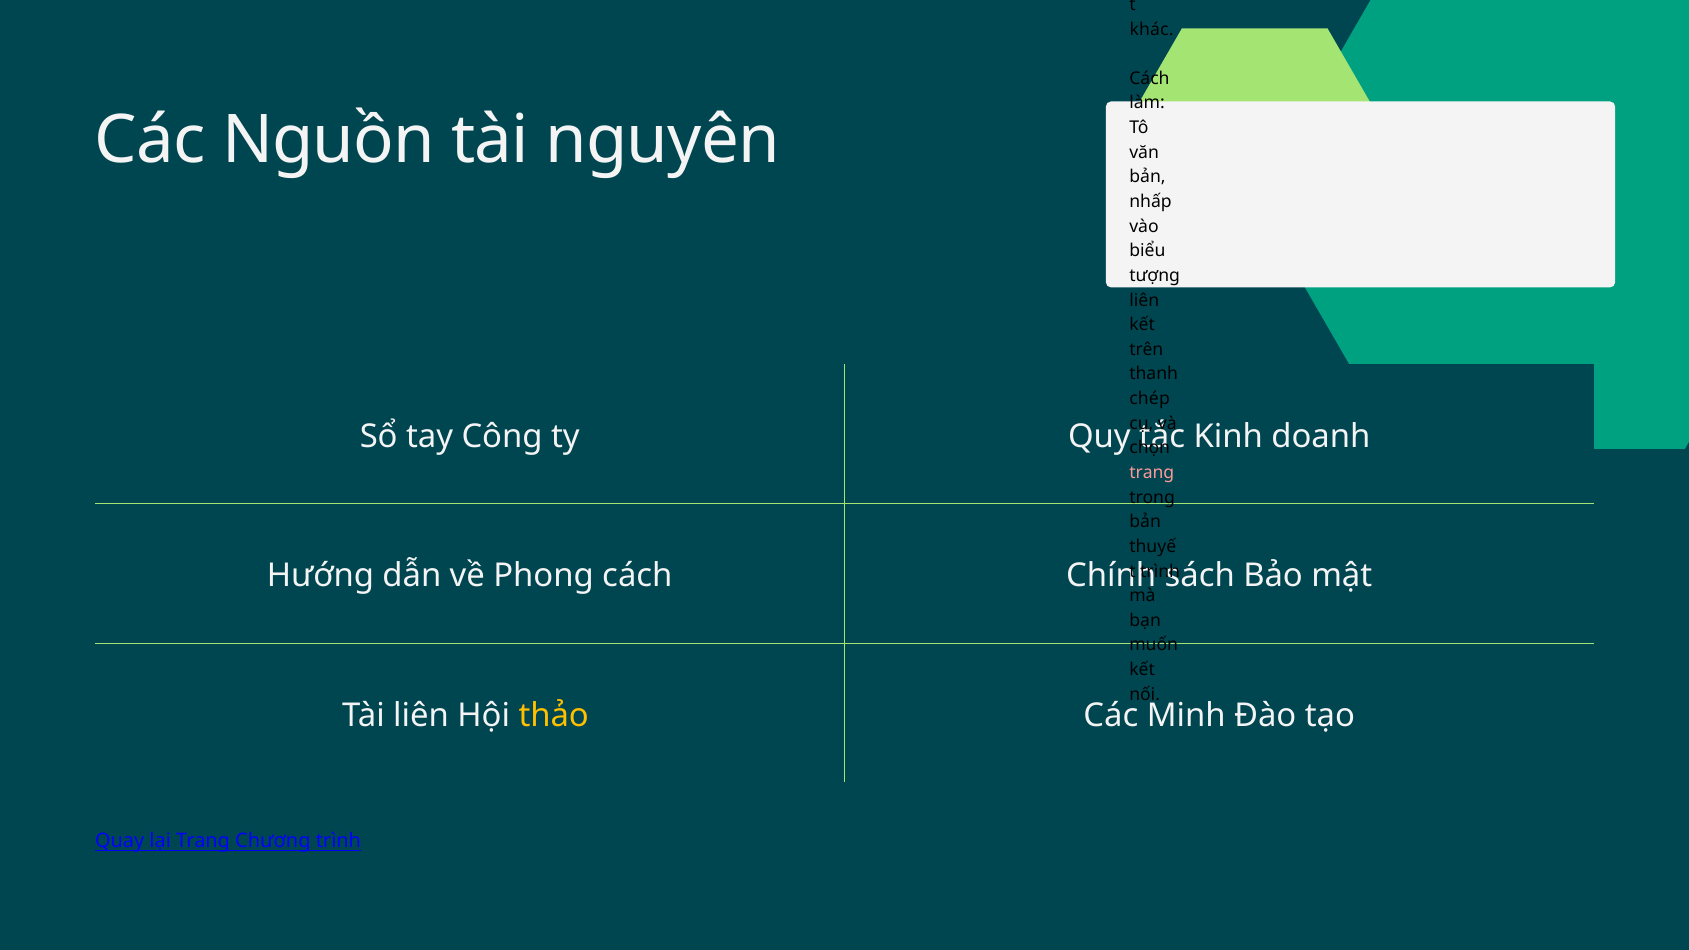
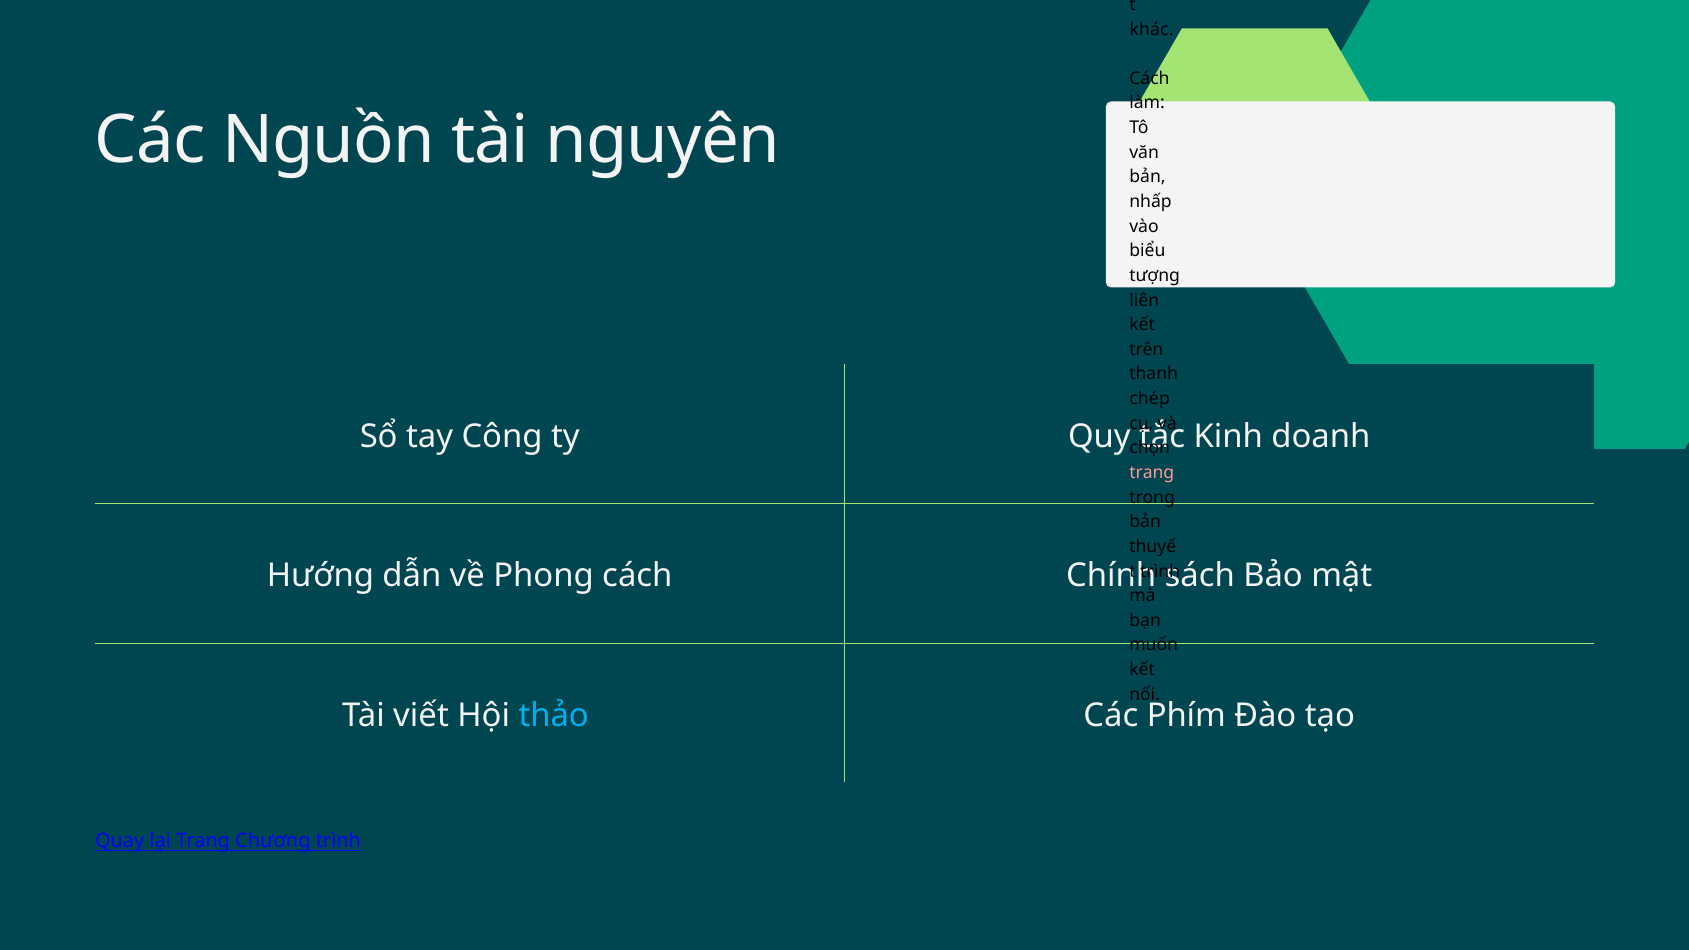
Tài liên: liên -> viết
thảo colour: yellow -> light blue
Minh: Minh -> Phím
